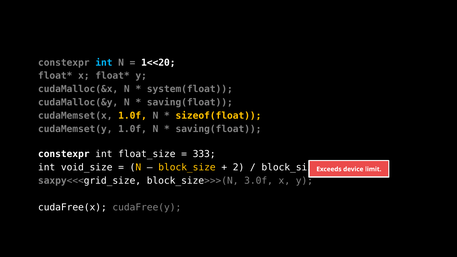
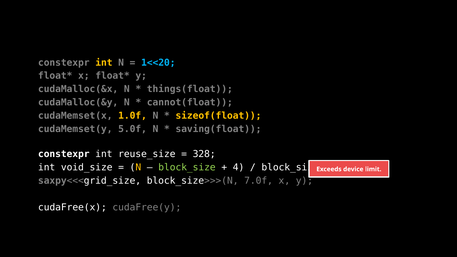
int at (104, 63) colour: light blue -> yellow
1<<20 colour: white -> light blue
system(float: system(float -> things(float
saving(float at (190, 103): saving(float -> cannot(float
cudaMemset(y 1.0f: 1.0f -> 5.0f
float_size: float_size -> reuse_size
333: 333 -> 328
block_size at (187, 167) colour: yellow -> light green
2: 2 -> 4
3.0f: 3.0f -> 7.0f
